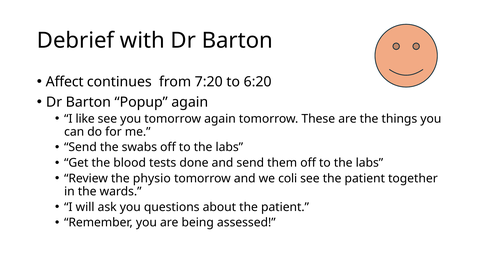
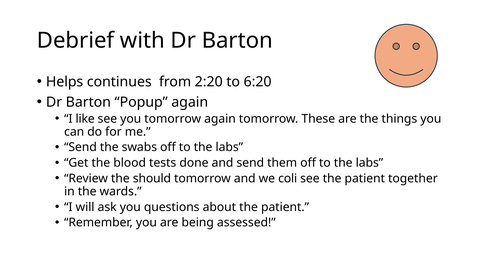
Affect: Affect -> Helps
7:20: 7:20 -> 2:20
physio: physio -> should
